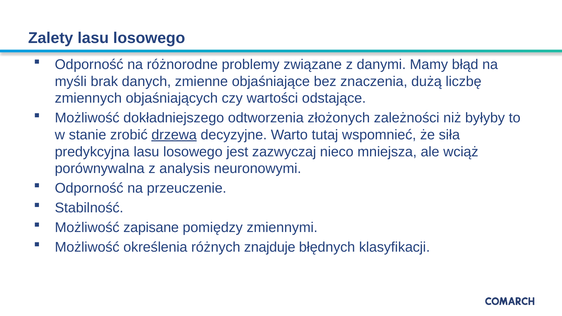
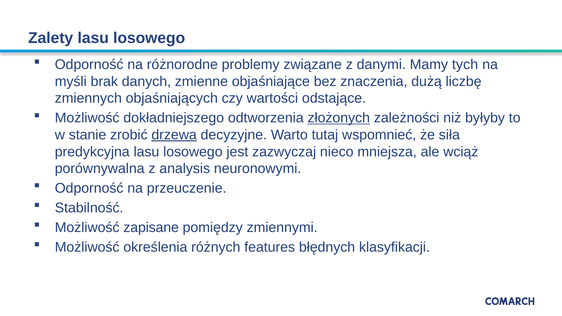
błąd: błąd -> tych
złożonych underline: none -> present
znajduje: znajduje -> features
